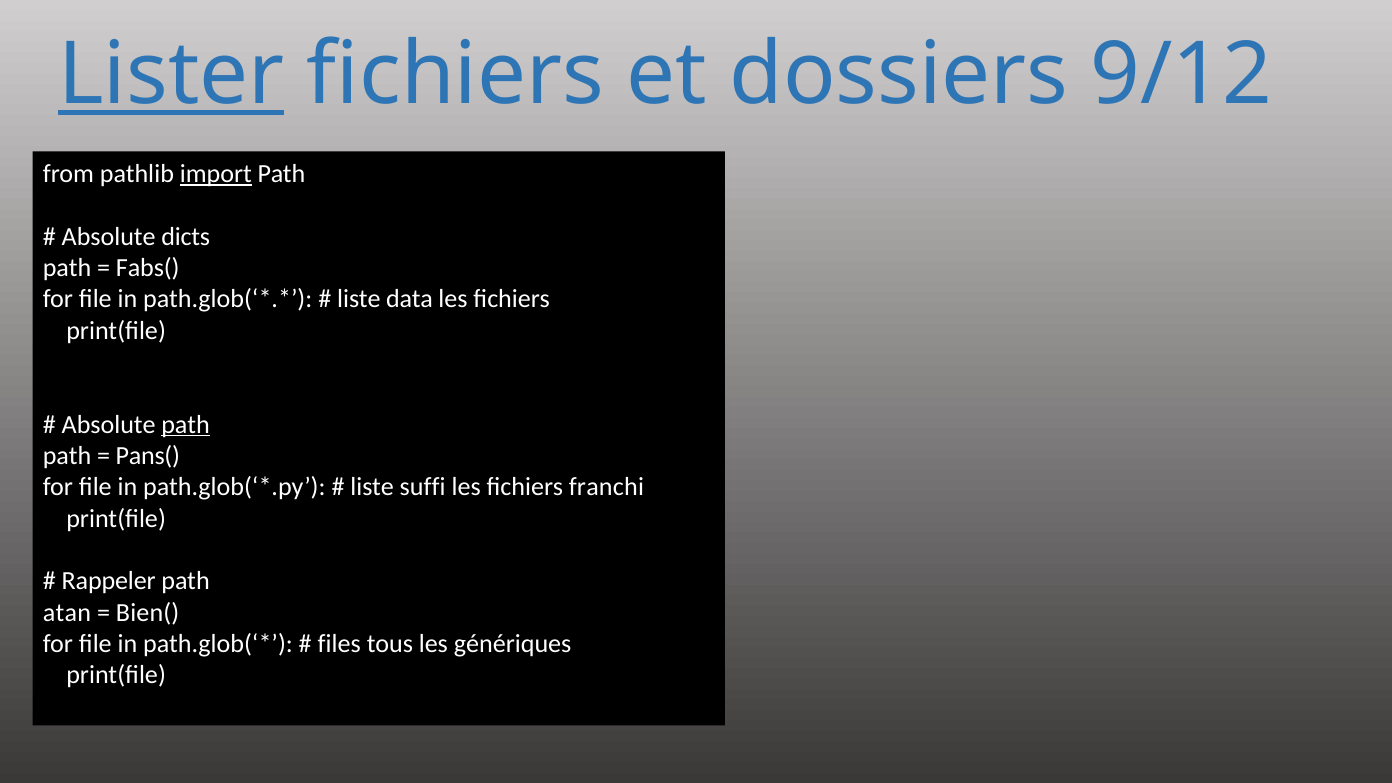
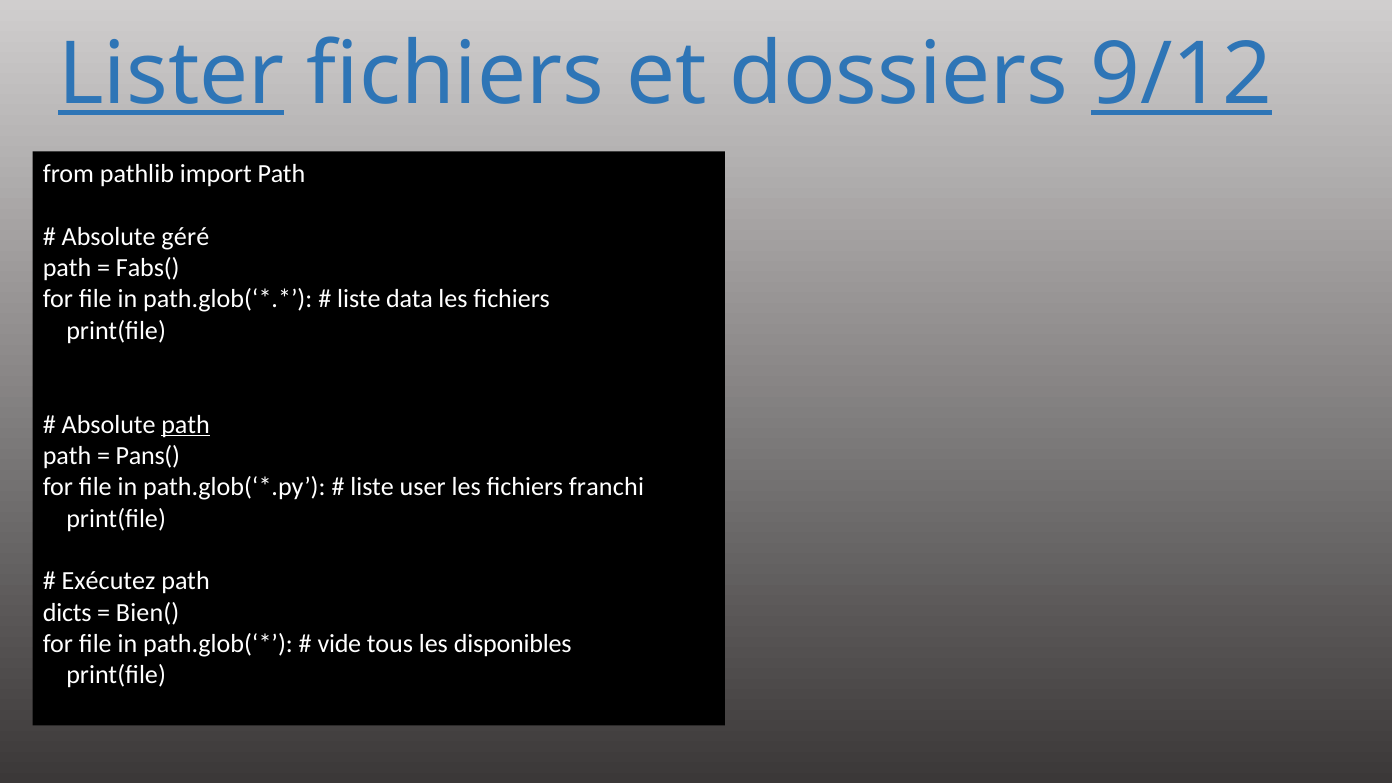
9/12 underline: none -> present
import underline: present -> none
dicts: dicts -> géré
suffi: suffi -> user
Rappeler: Rappeler -> Exécutez
atan: atan -> dicts
files: files -> vide
génériques: génériques -> disponibles
